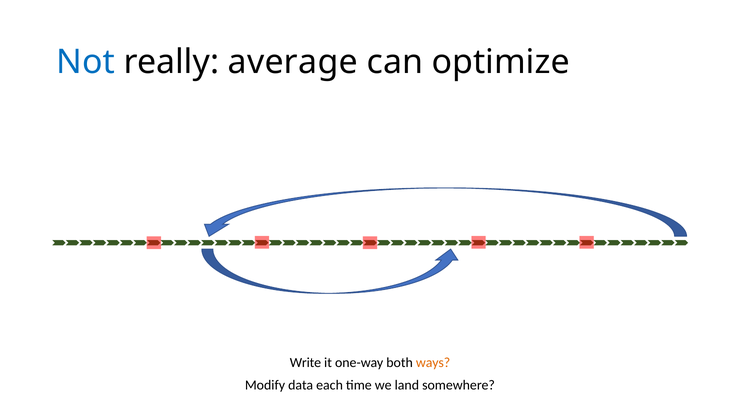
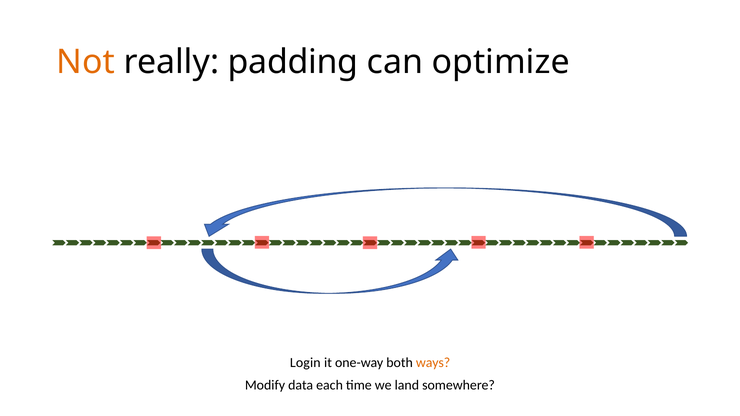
Not colour: blue -> orange
average: average -> padding
Write: Write -> Login
